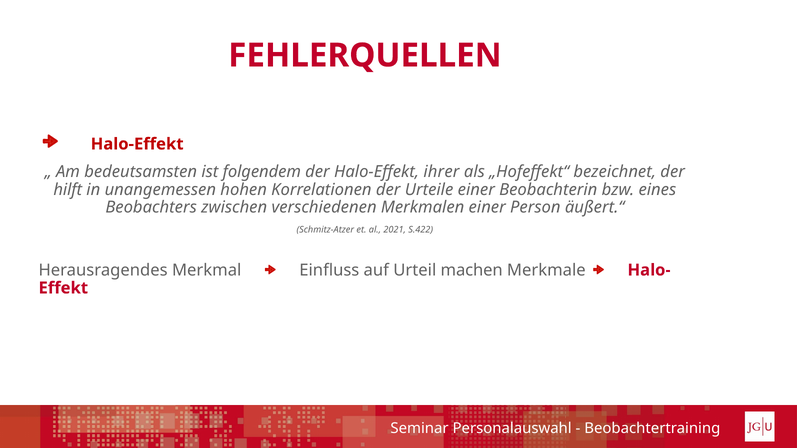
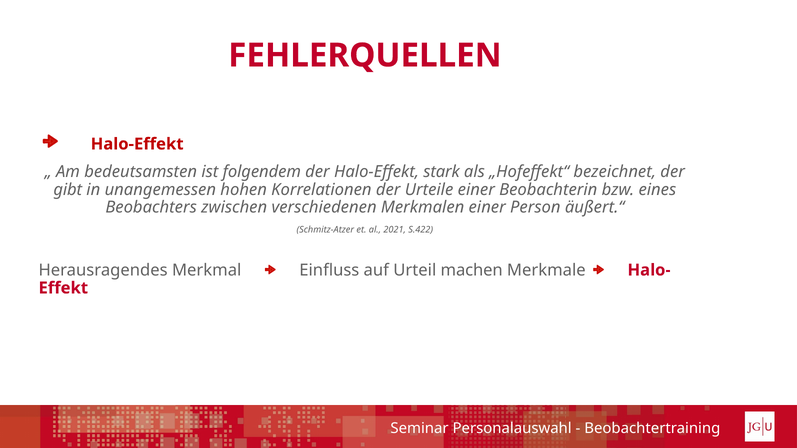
ihrer: ihrer -> stark
hilft: hilft -> gibt
